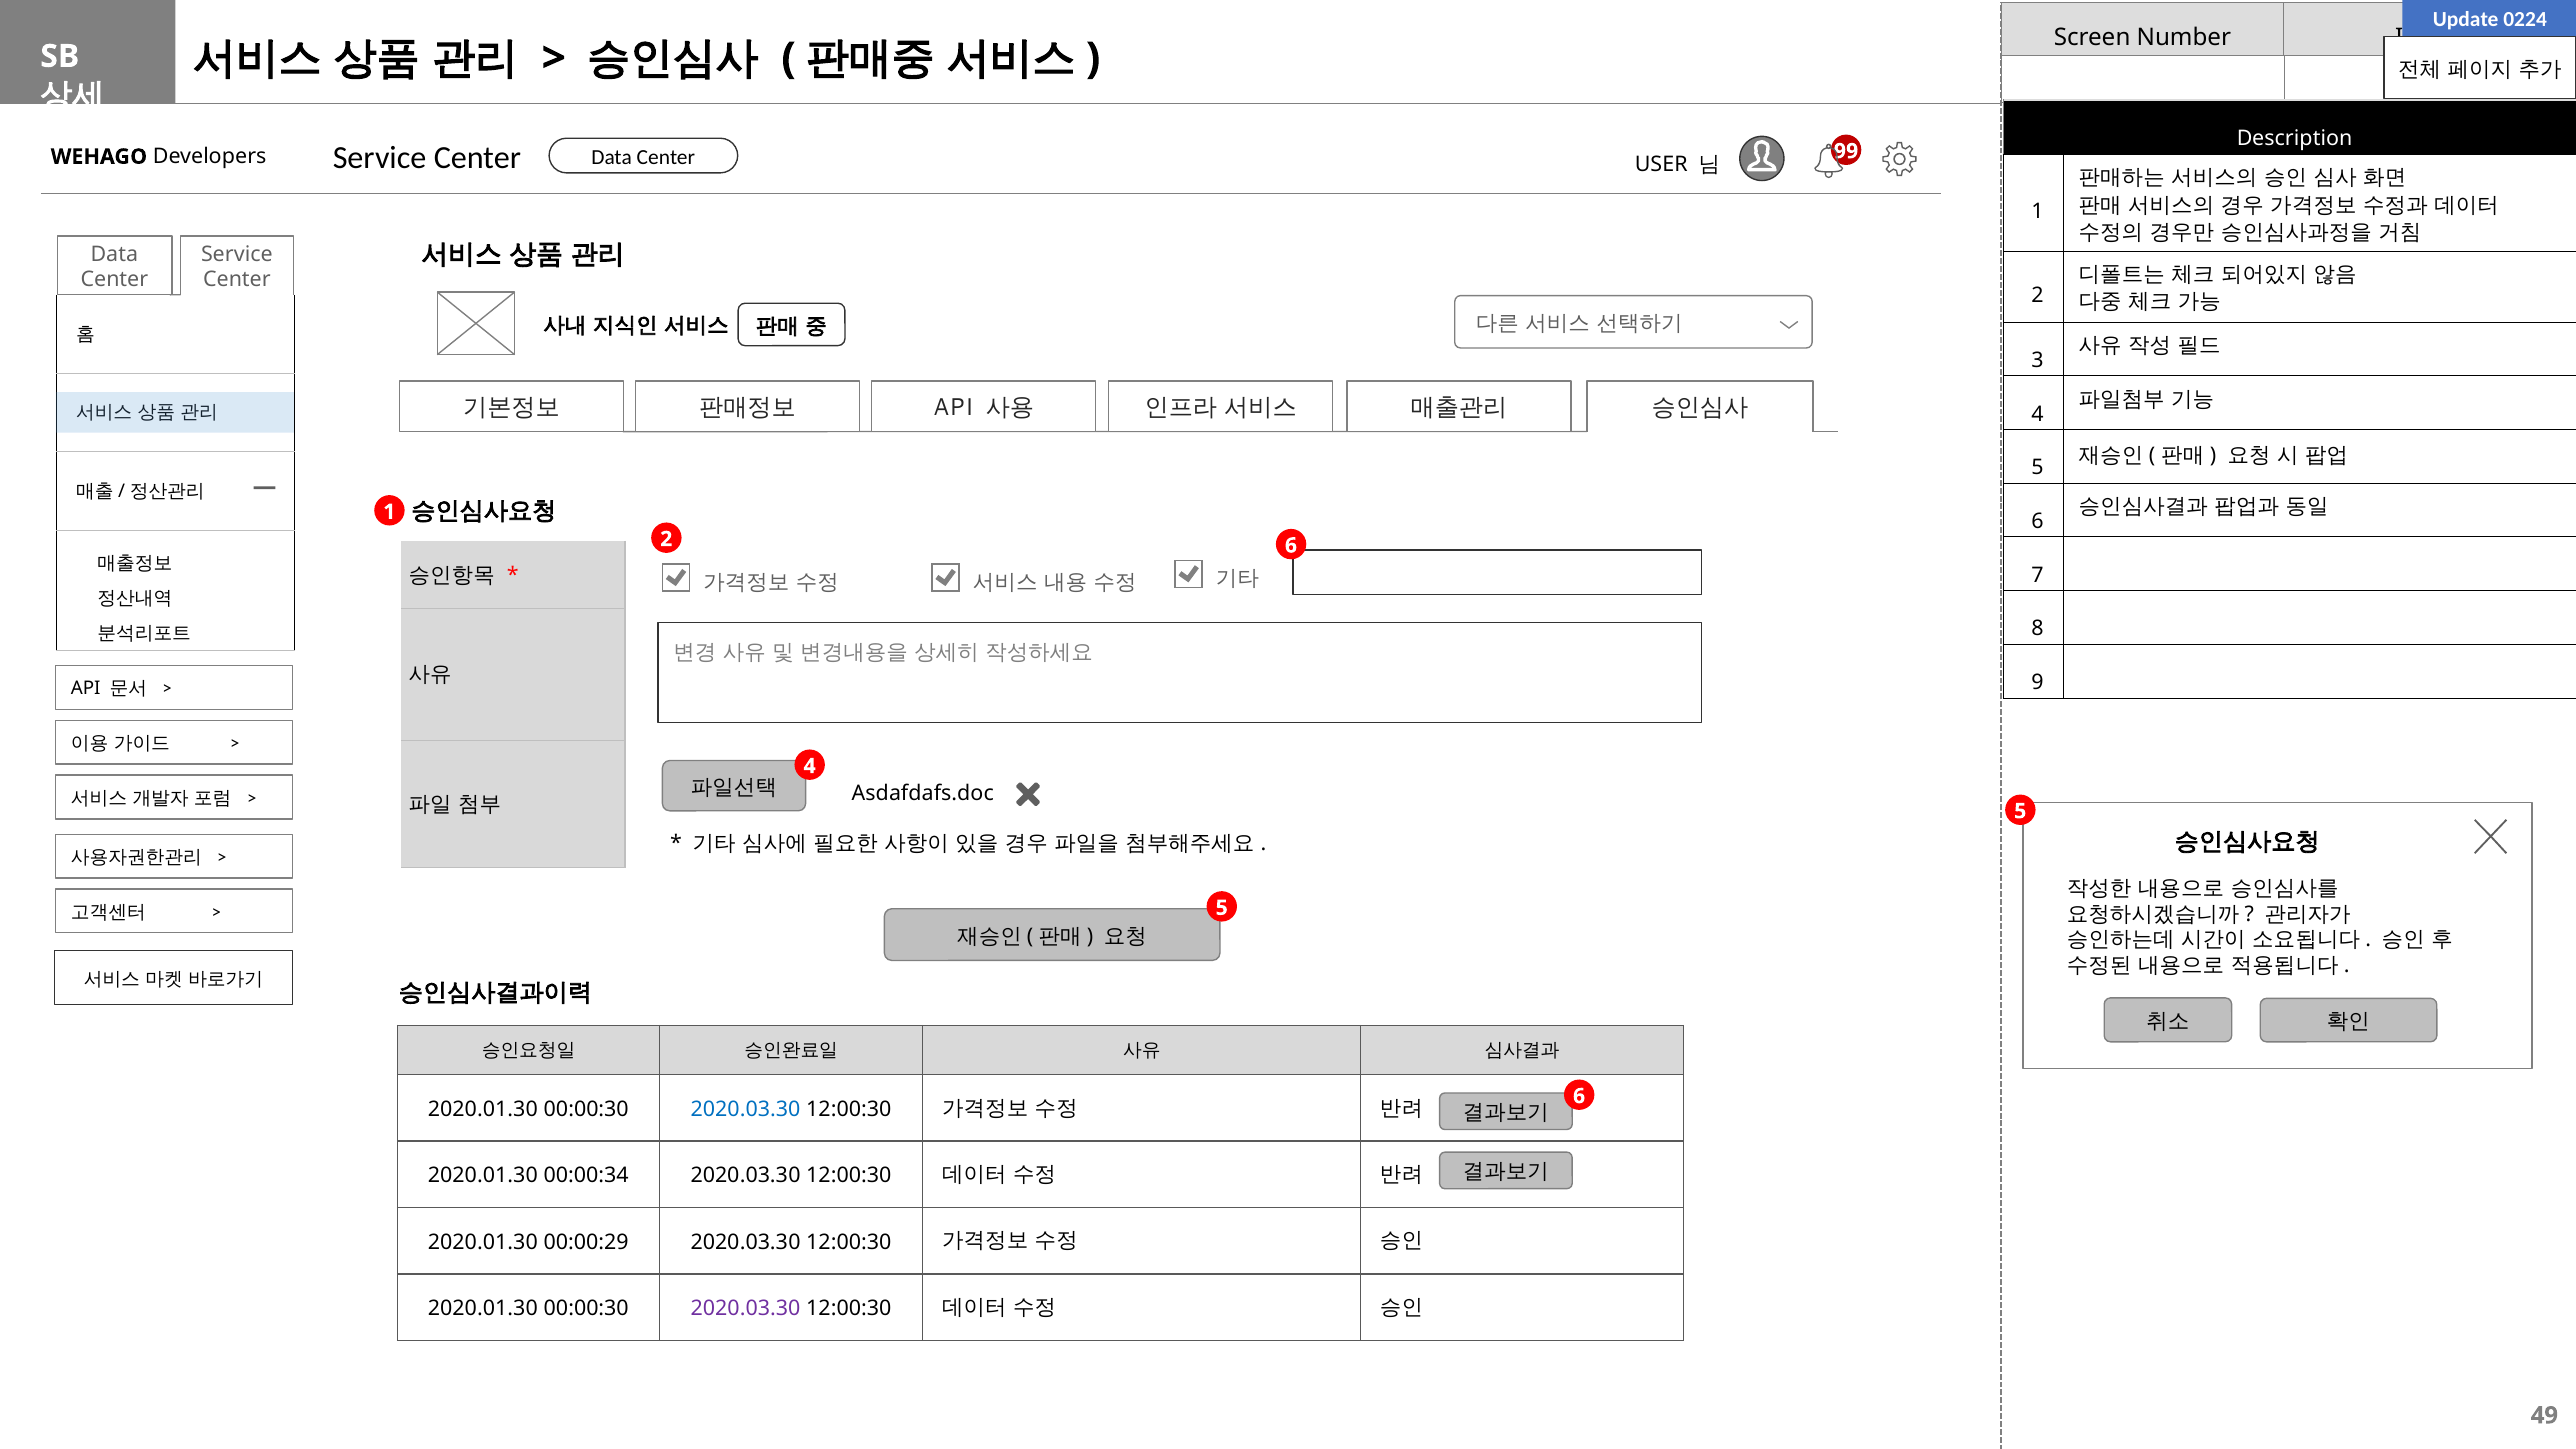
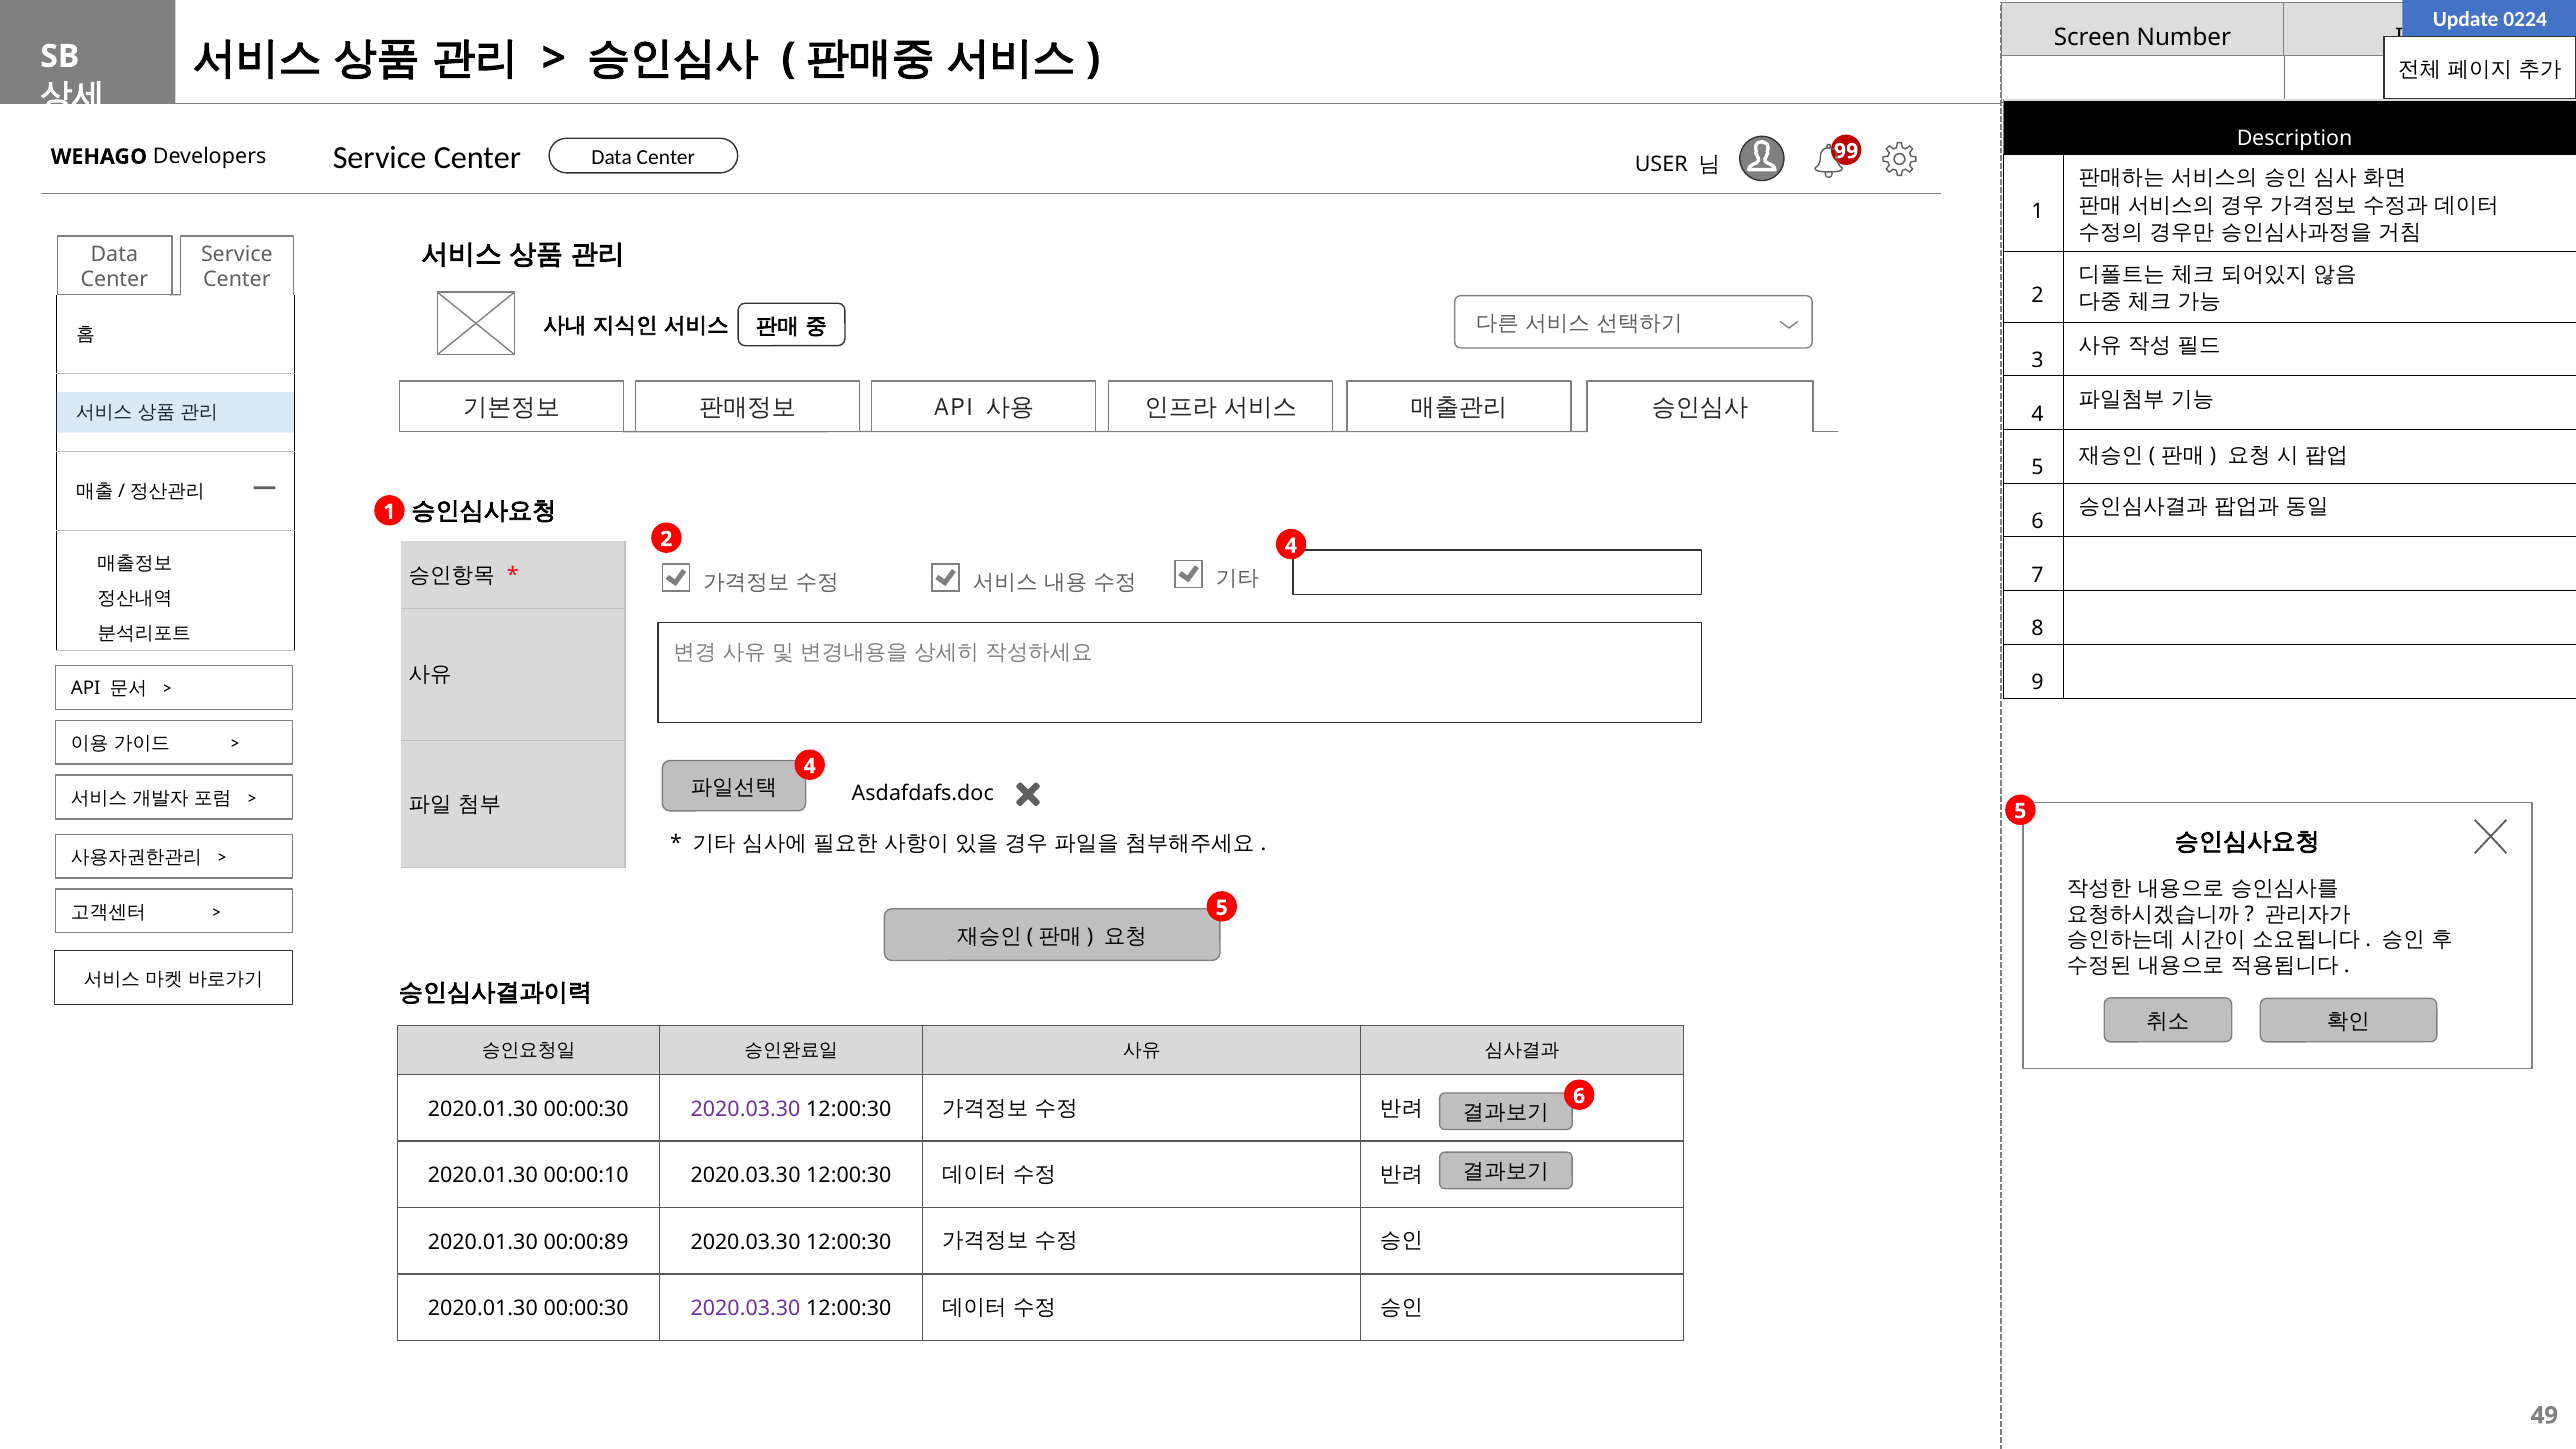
2 6: 6 -> 4
2020.03.30 at (746, 1109) colour: blue -> purple
00:00:34: 00:00:34 -> 00:00:10
00:00:29: 00:00:29 -> 00:00:89
